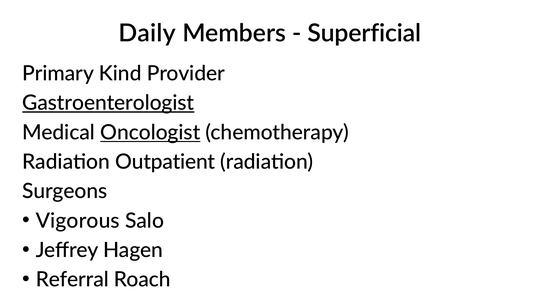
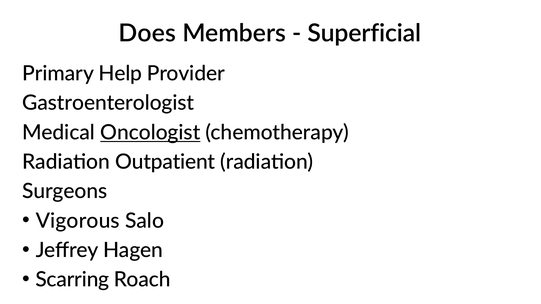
Daily: Daily -> Does
Kind: Kind -> Help
Gastroenterologist underline: present -> none
Referral: Referral -> Scarring
